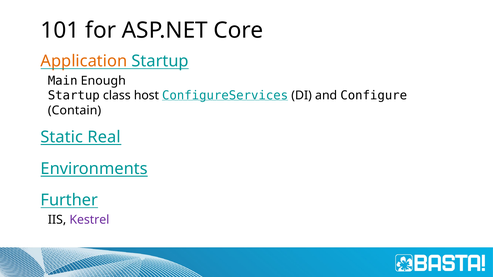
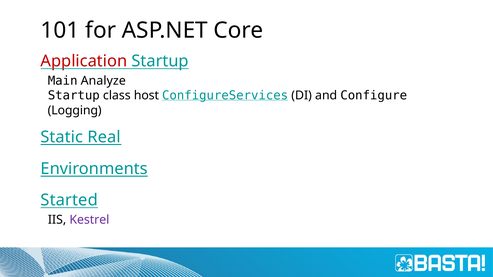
Application colour: orange -> red
Enough: Enough -> Analyze
Contain: Contain -> Logging
Further: Further -> Started
